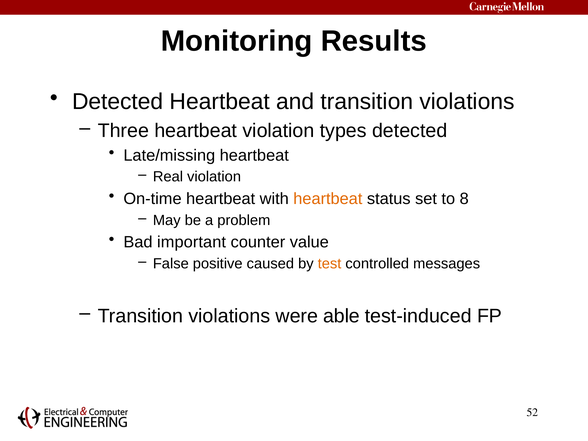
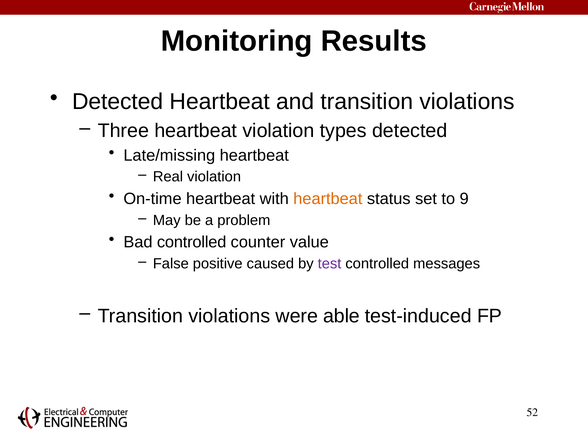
8: 8 -> 9
Bad important: important -> controlled
test colour: orange -> purple
